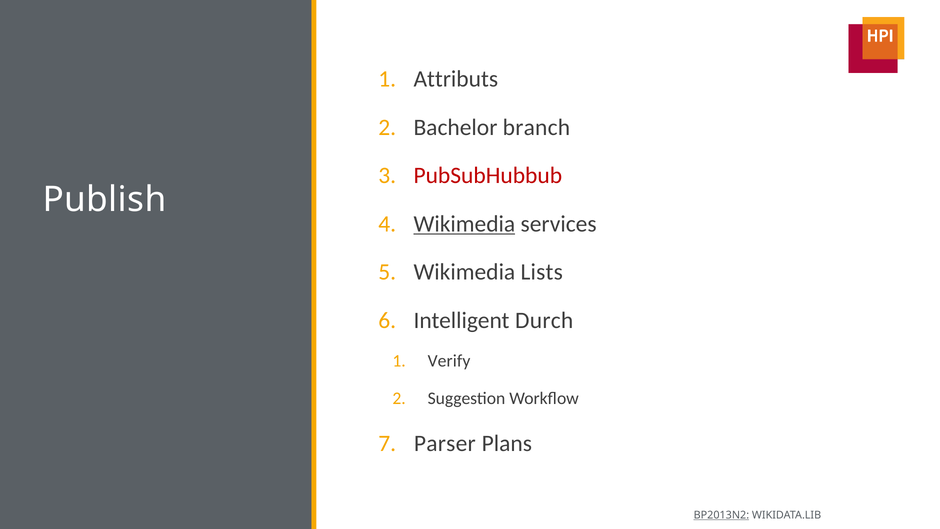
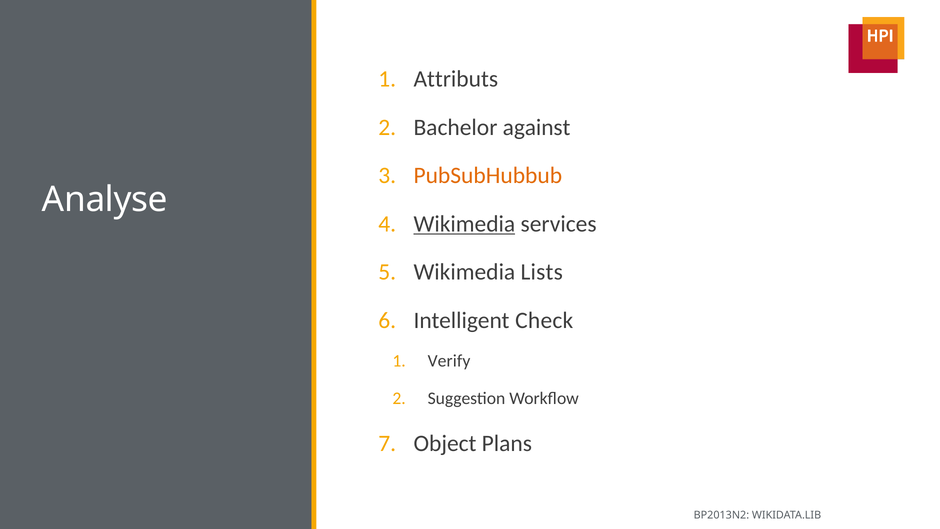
branch: branch -> against
PubSubHubbub colour: red -> orange
Publish: Publish -> Analyse
Durch: Durch -> Check
Parser: Parser -> Object
BP2013N2 underline: present -> none
